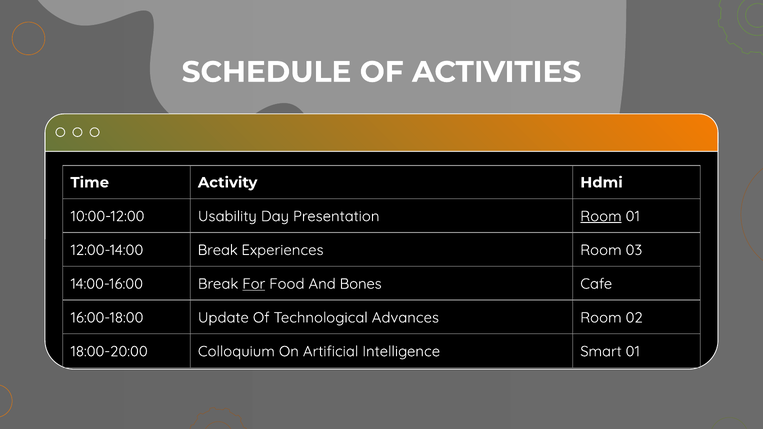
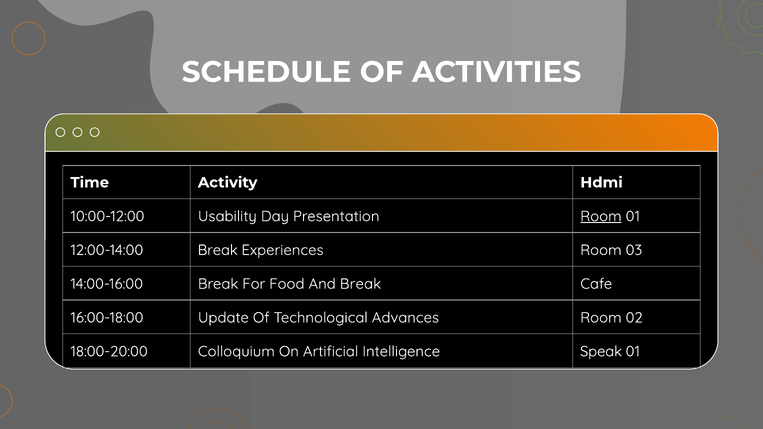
For underline: present -> none
And Bones: Bones -> Break
Smart: Smart -> Speak
